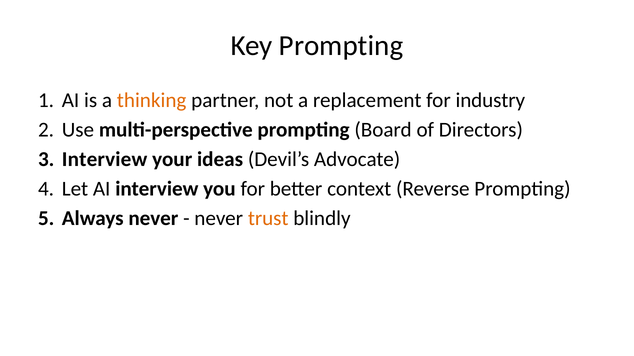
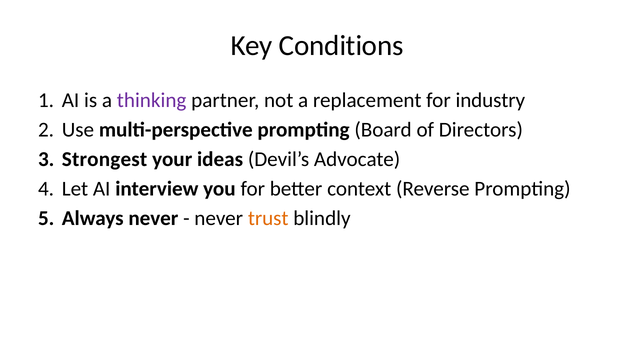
Key Prompting: Prompting -> Conditions
thinking colour: orange -> purple
Interview at (105, 160): Interview -> Strongest
